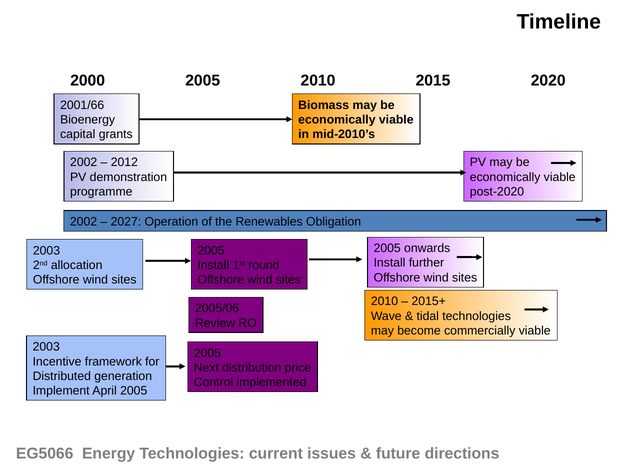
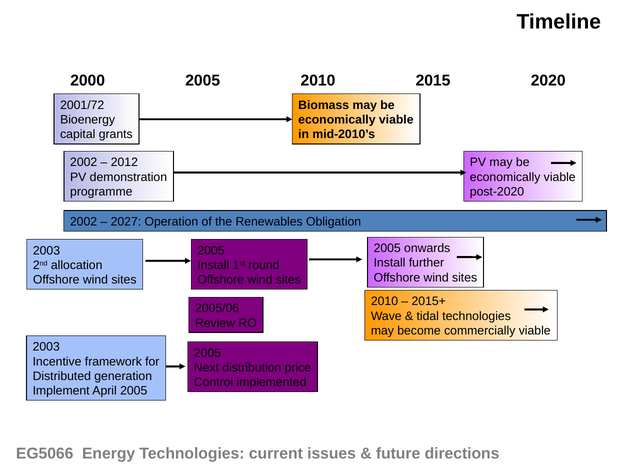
2001/66: 2001/66 -> 2001/72
